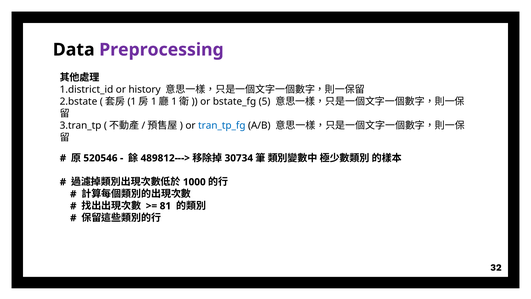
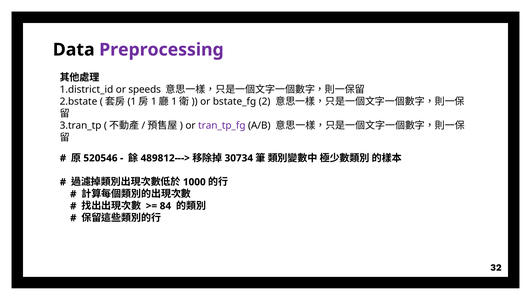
history: history -> speeds
5: 5 -> 2
tran_tp_fg colour: blue -> purple
81: 81 -> 84
